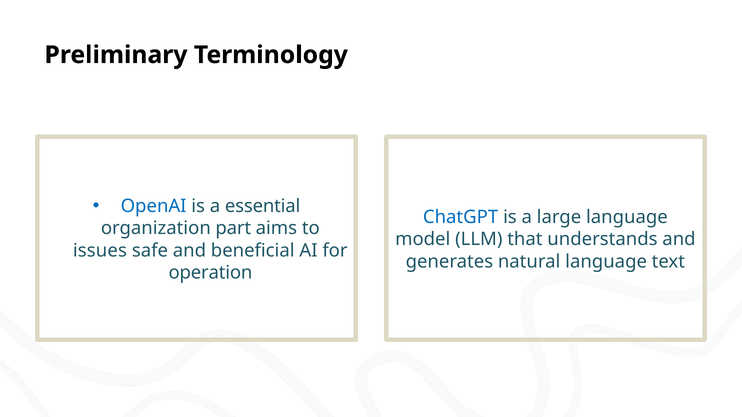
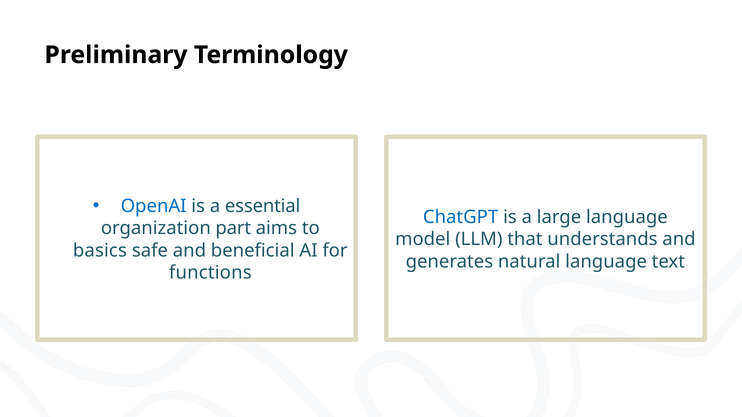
issues: issues -> basics
operation: operation -> functions
